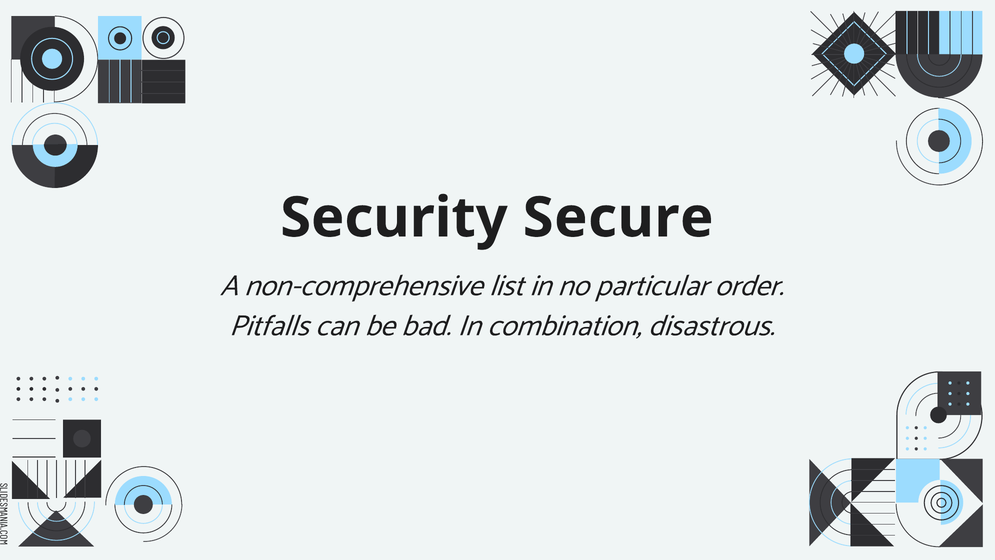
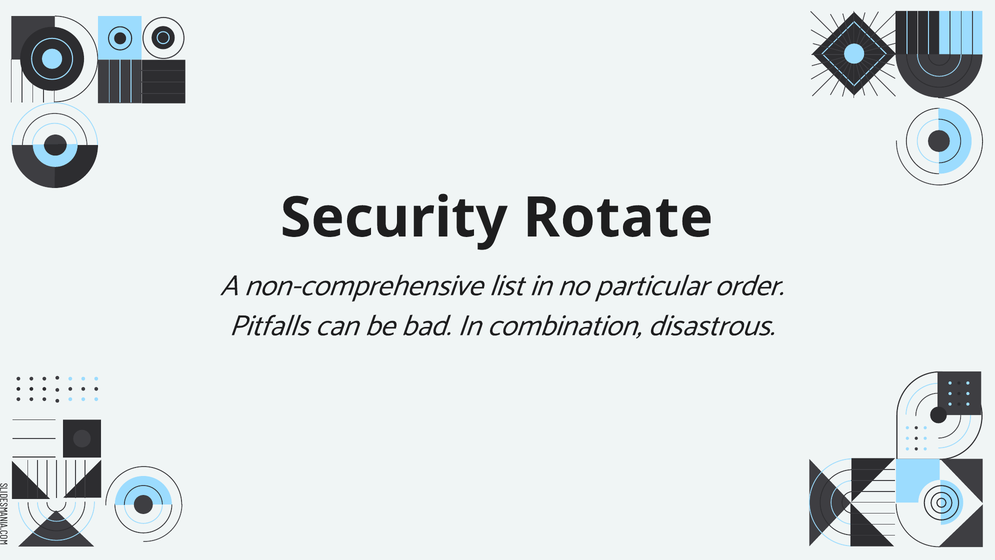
Secure: Secure -> Rotate
